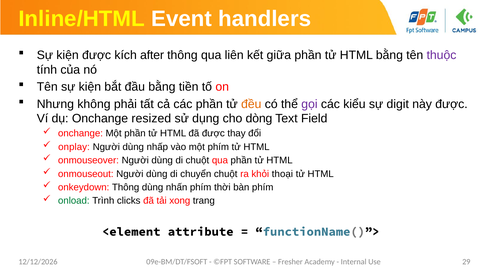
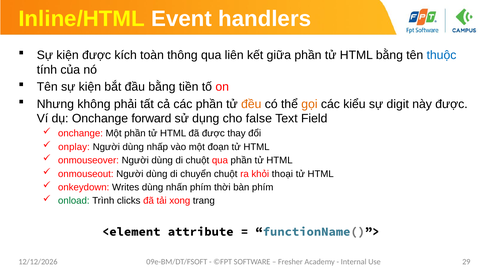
after: after -> toàn
thuộc colour: purple -> blue
gọi colour: purple -> orange
resized: resized -> forward
dòng: dòng -> false
một phím: phím -> đoạn
onkeydown Thông: Thông -> Writes
